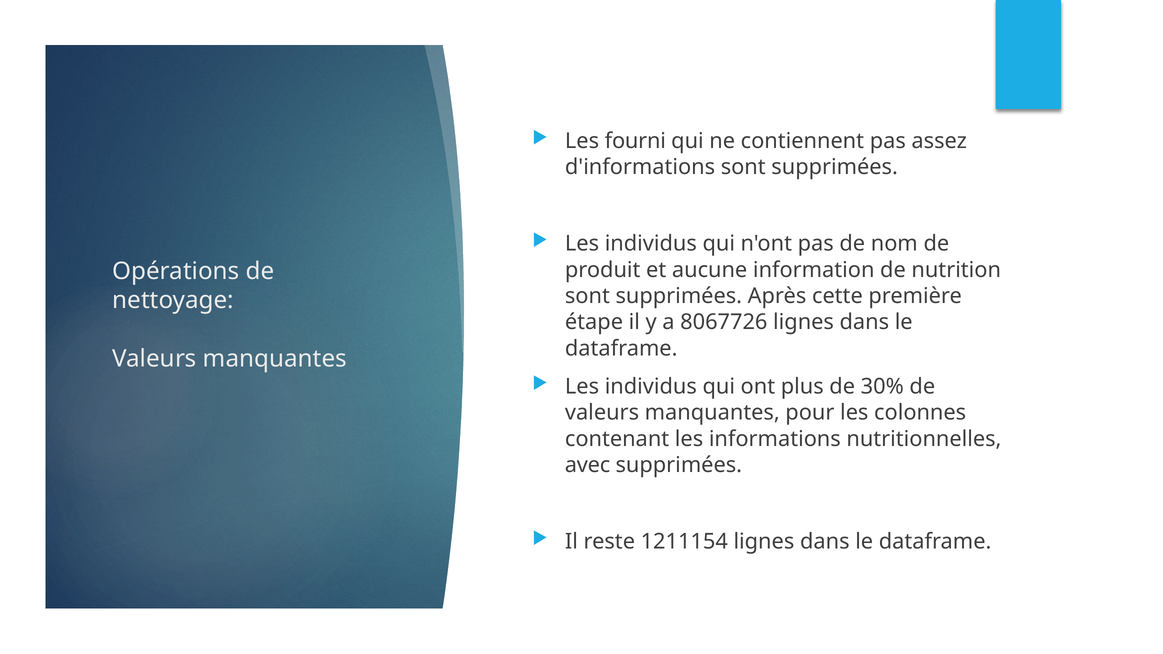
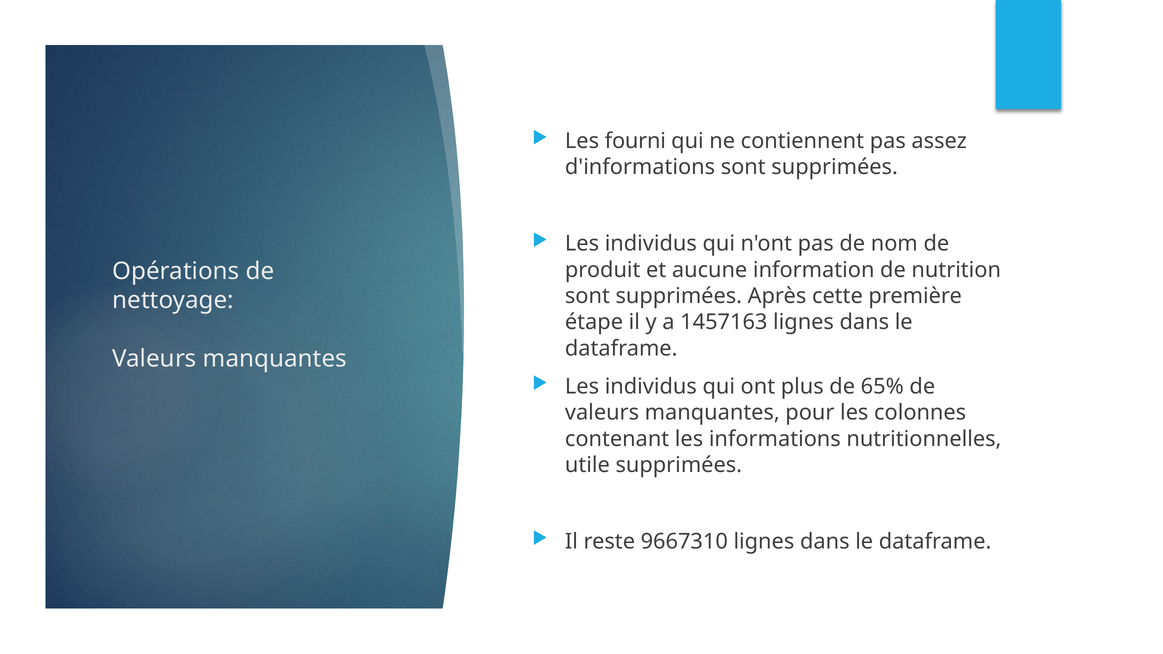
8067726: 8067726 -> 1457163
30%: 30% -> 65%
avec: avec -> utile
1211154: 1211154 -> 9667310
